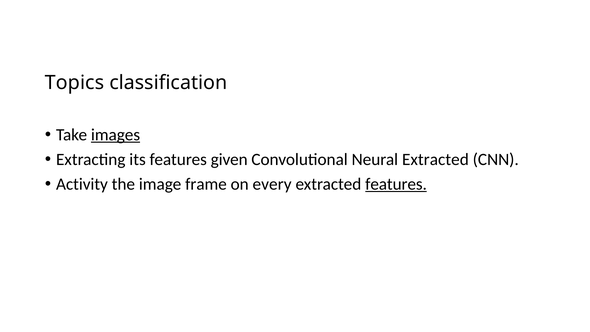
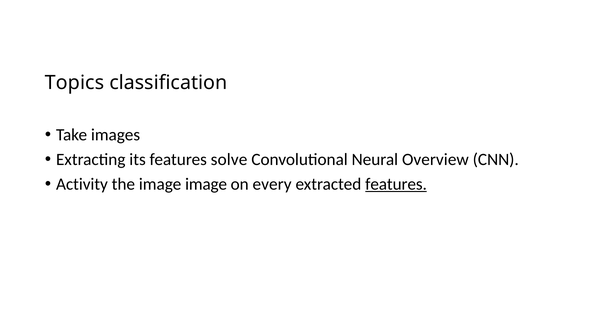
images underline: present -> none
given: given -> solve
Neural Extracted: Extracted -> Overview
image frame: frame -> image
